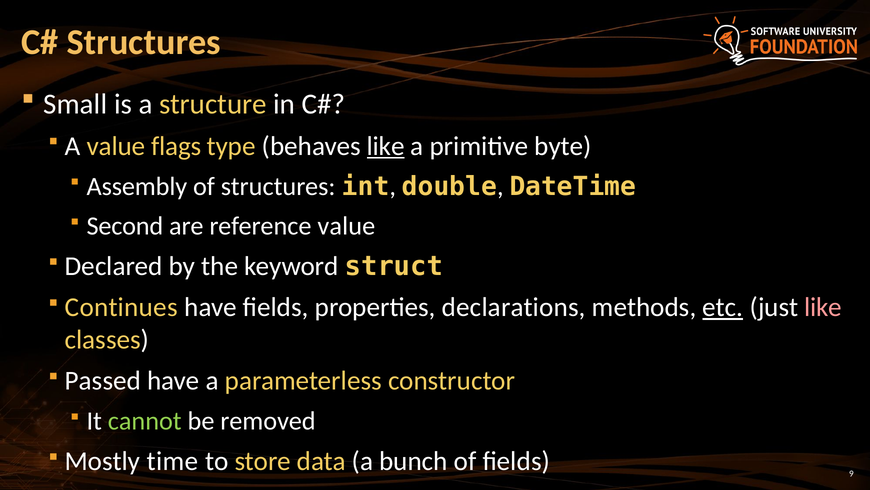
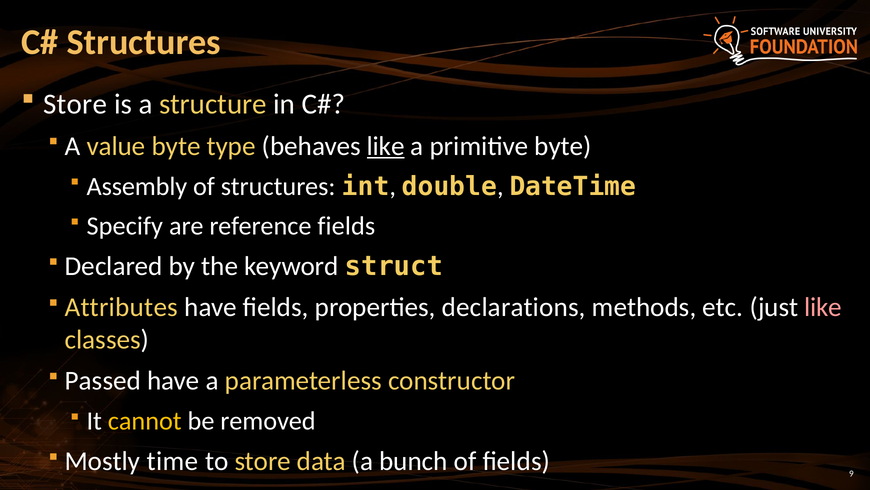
Small at (75, 104): Small -> Store
value flags: flags -> byte
Second: Second -> Specify
reference value: value -> fields
Continues: Continues -> Attributes
etc underline: present -> none
cannot colour: light green -> yellow
